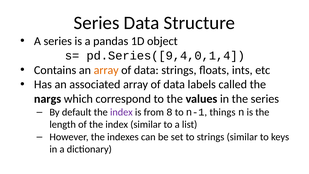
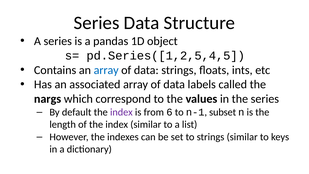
pd.Series([9,4,0,1,4: pd.Series([9,4,0,1,4 -> pd.Series([1,2,5,4,5
array at (106, 70) colour: orange -> blue
8: 8 -> 6
things: things -> subset
